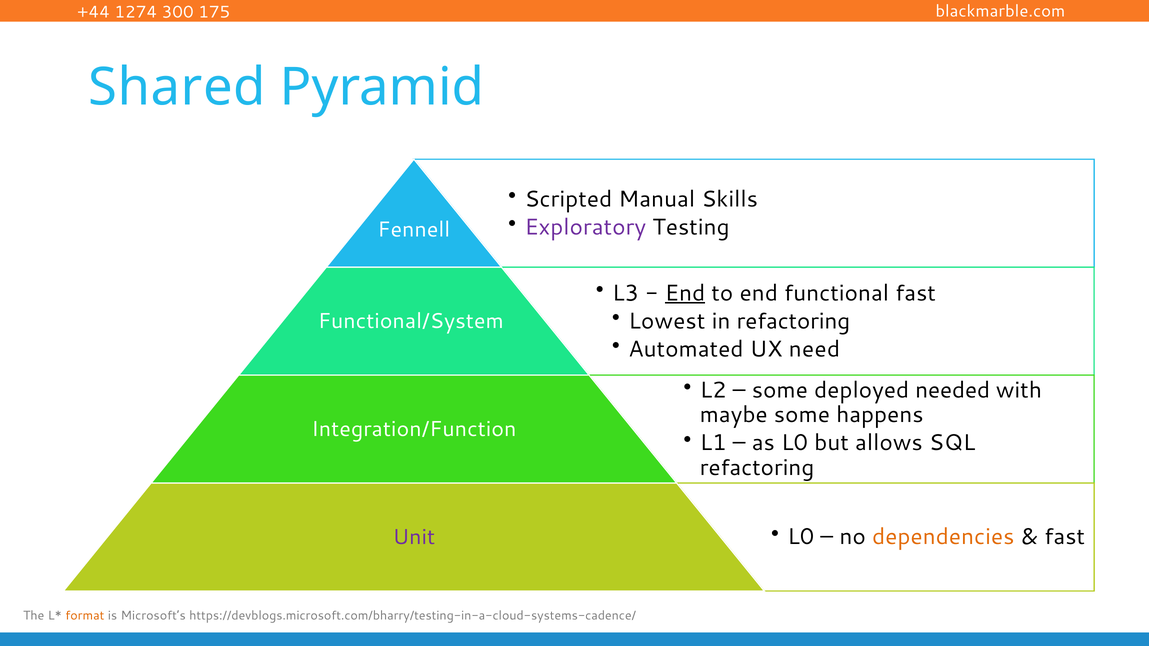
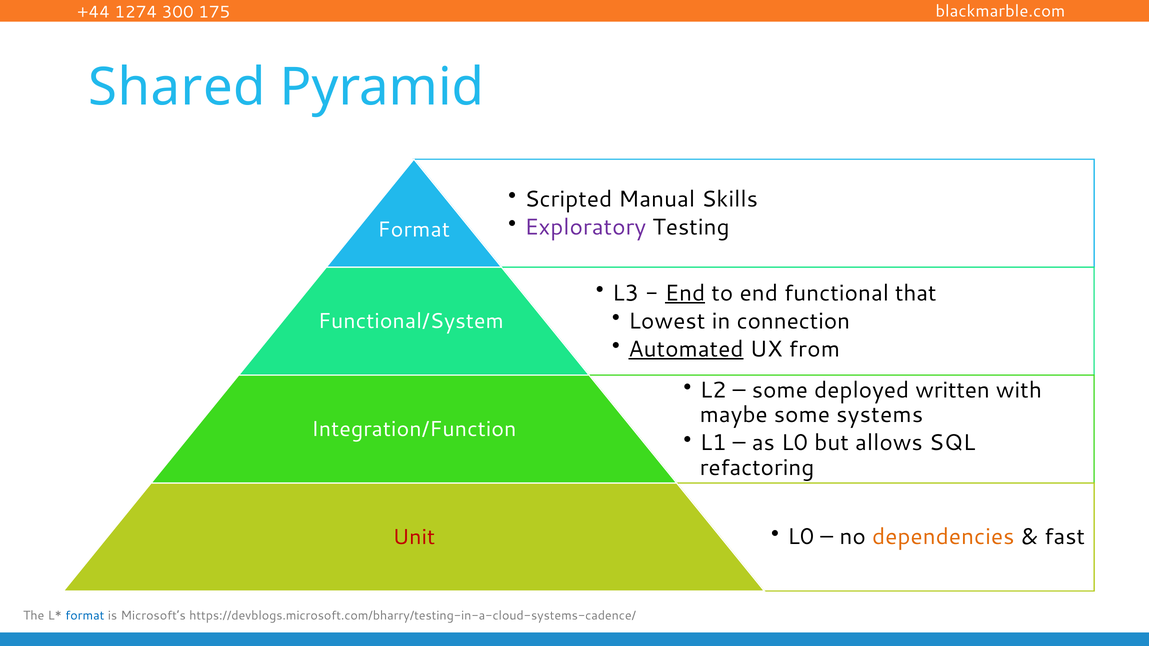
Fennell at (414, 230): Fennell -> Format
functional fast: fast -> that
in refactoring: refactoring -> connection
Automated underline: none -> present
need: need -> from
needed: needed -> written
happens: happens -> systems
Unit colour: purple -> red
format at (85, 616) colour: orange -> blue
